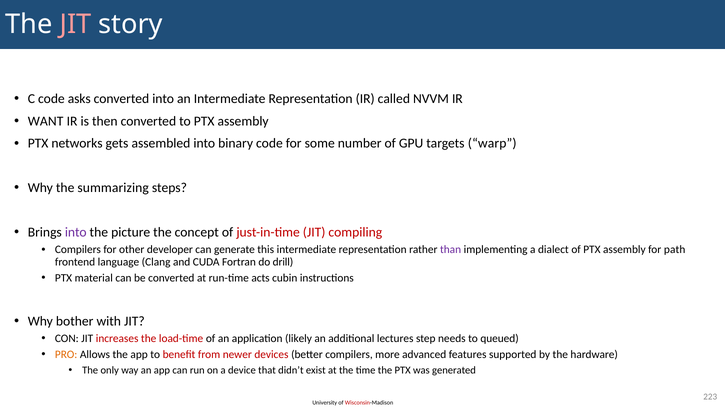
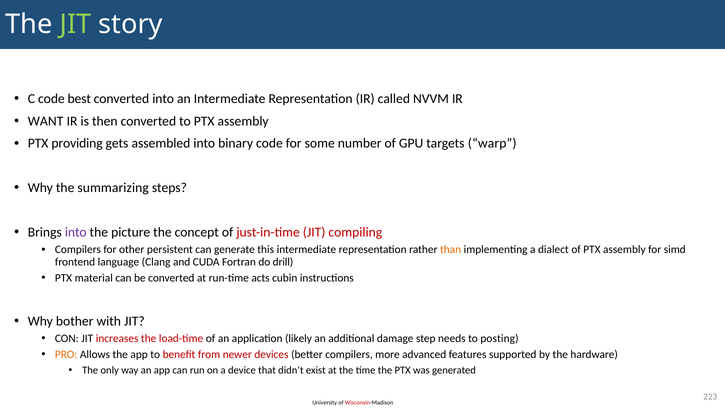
JIT at (76, 24) colour: pink -> light green
asks: asks -> best
networks: networks -> providing
developer: developer -> persistent
than colour: purple -> orange
path: path -> simd
lectures: lectures -> damage
queued: queued -> posting
